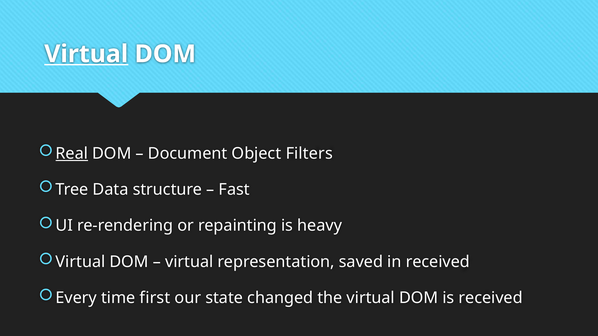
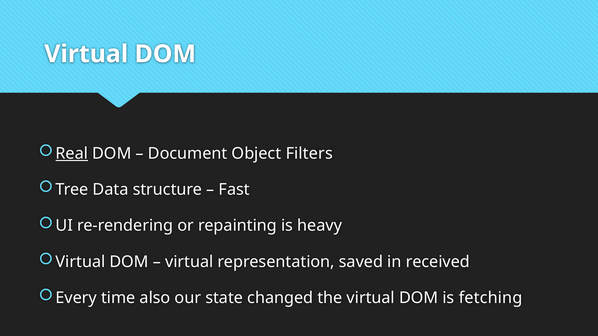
Virtual at (86, 54) underline: present -> none
first: first -> also
is received: received -> fetching
